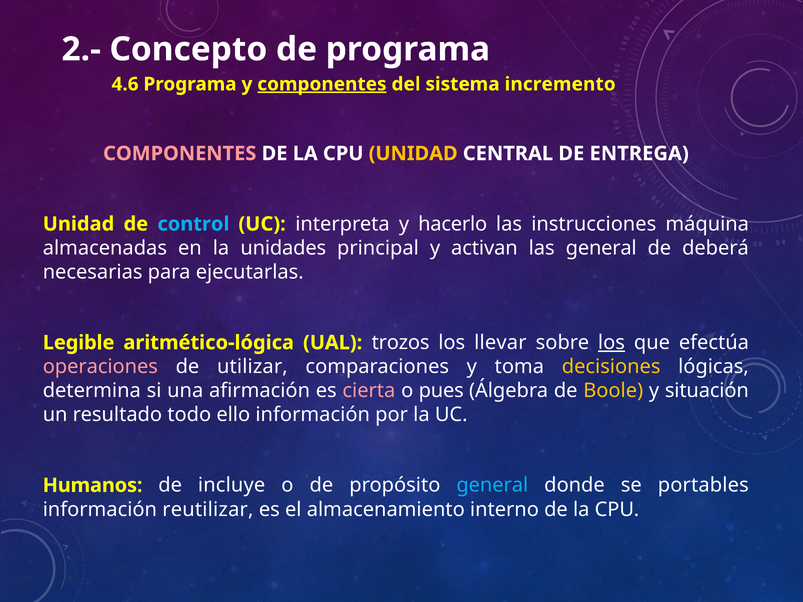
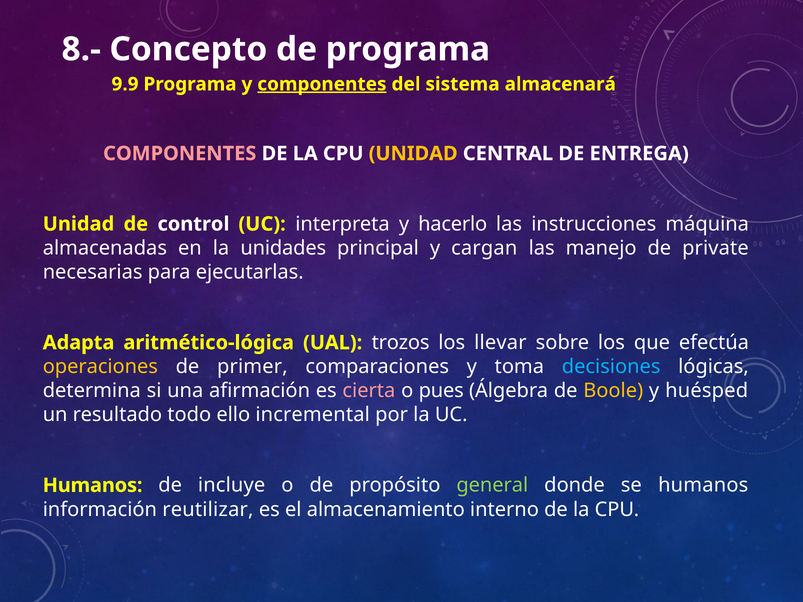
2.-: 2.- -> 8.-
4.6: 4.6 -> 9.9
incremento: incremento -> almacenará
control colour: light blue -> white
activan: activan -> cargan
las general: general -> manejo
deberá: deberá -> private
Legible: Legible -> Adapta
los at (611, 343) underline: present -> none
operaciones colour: pink -> yellow
utilizar: utilizar -> primer
decisiones colour: yellow -> light blue
situación: situación -> huésped
ello información: información -> incremental
general at (492, 486) colour: light blue -> light green
se portables: portables -> humanos
